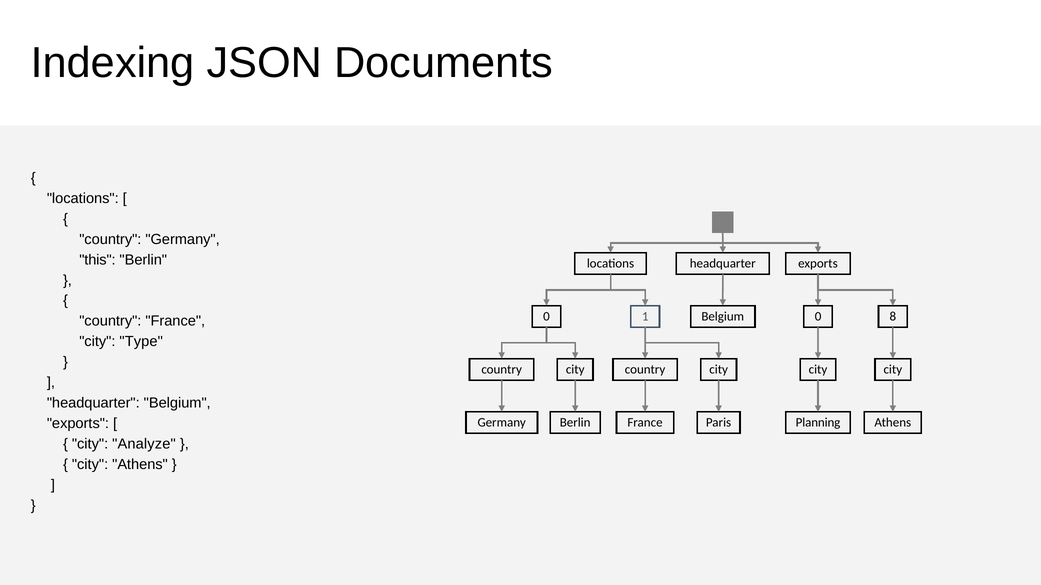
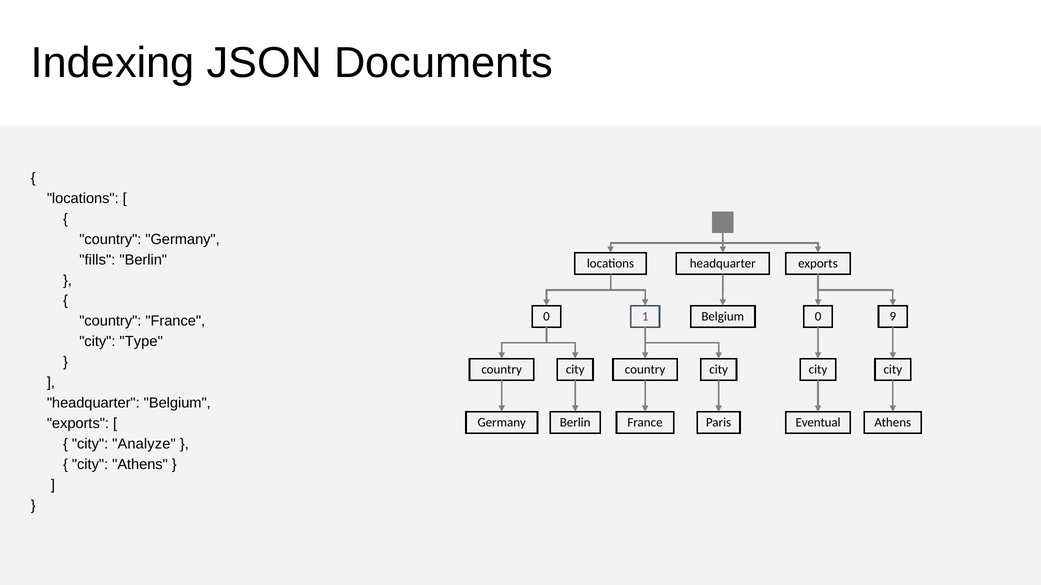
this: this -> fills
8: 8 -> 9
Planning: Planning -> Eventual
